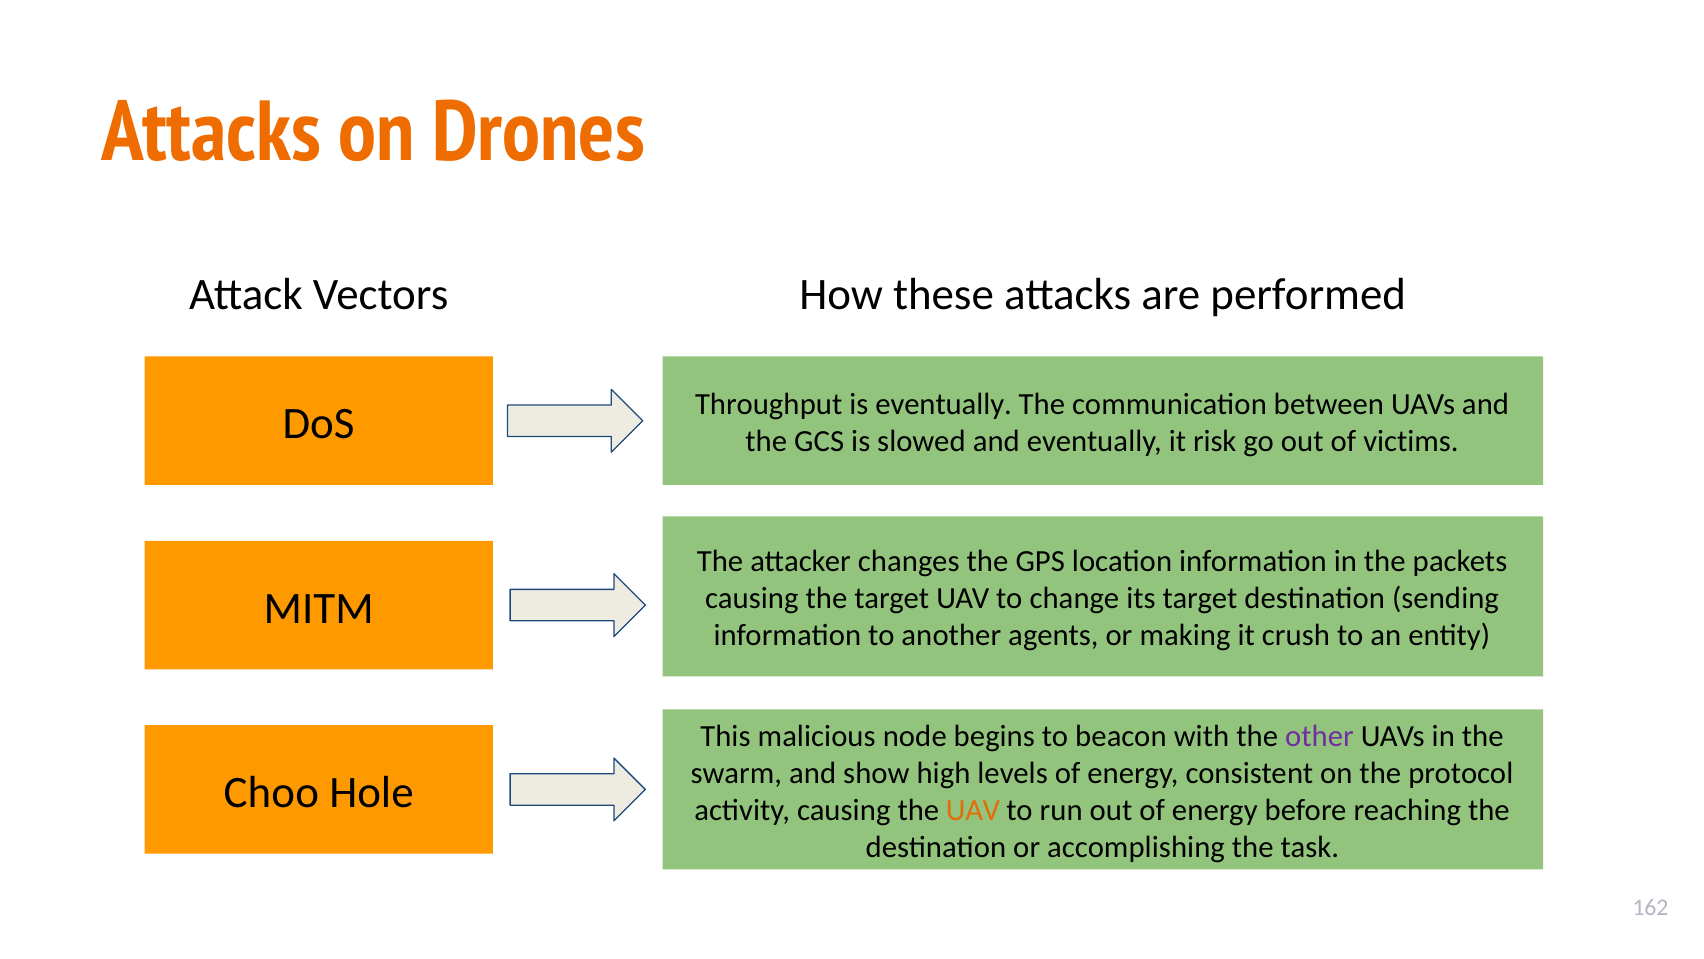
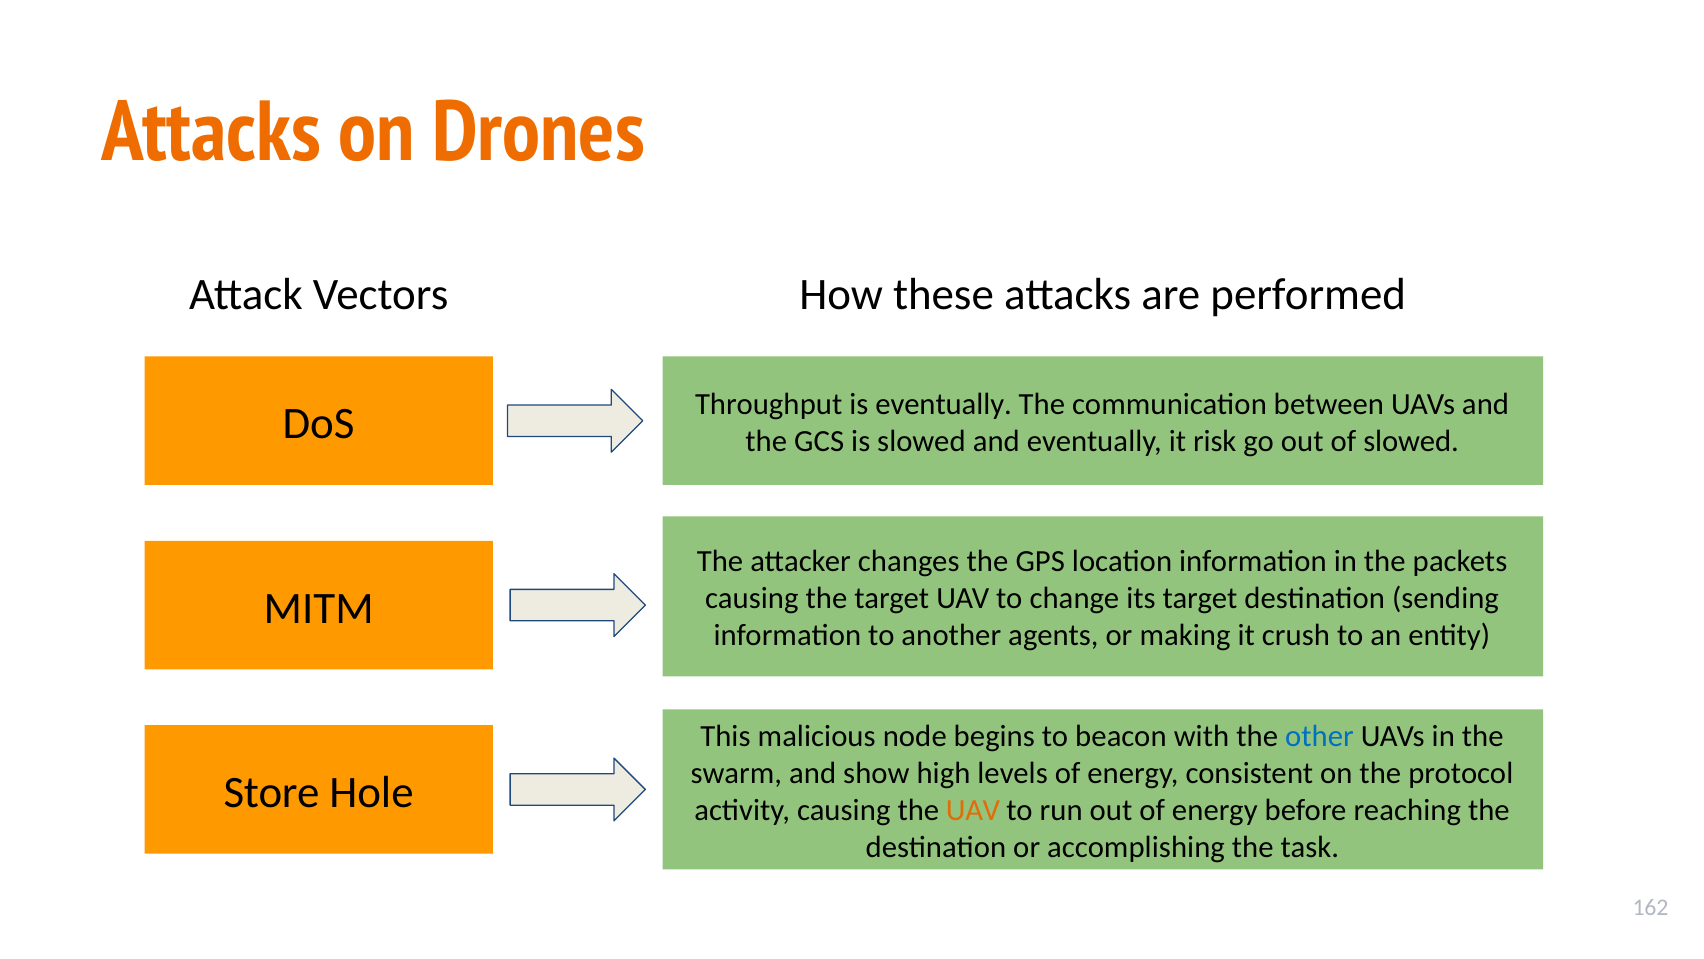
of victims: victims -> slowed
other colour: purple -> blue
Choo: Choo -> Store
